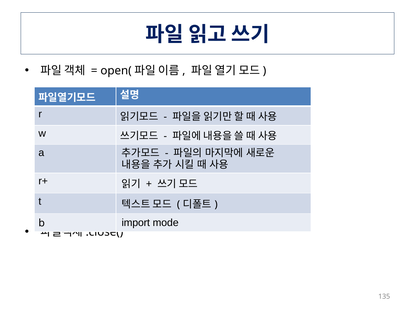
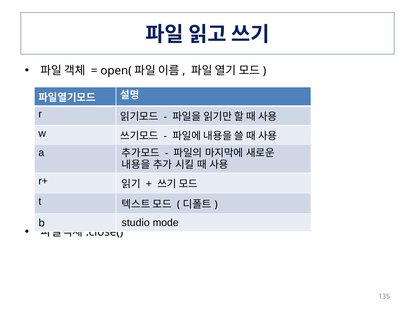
import: import -> studio
